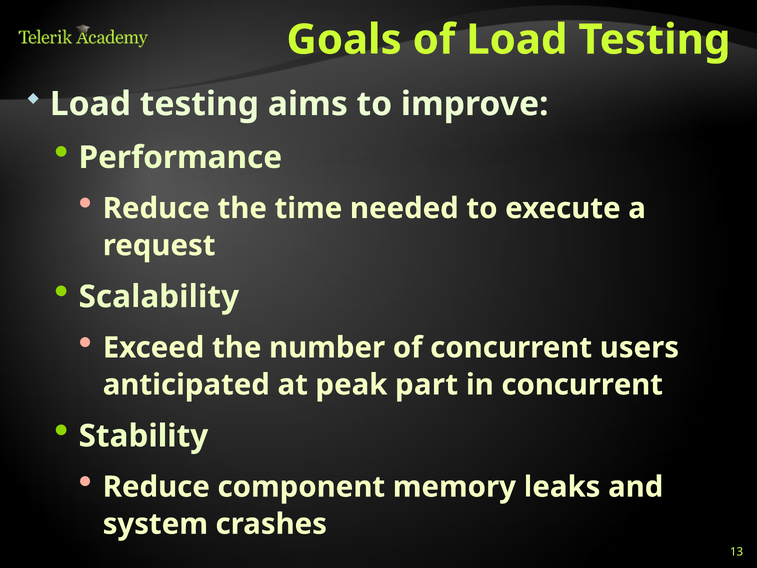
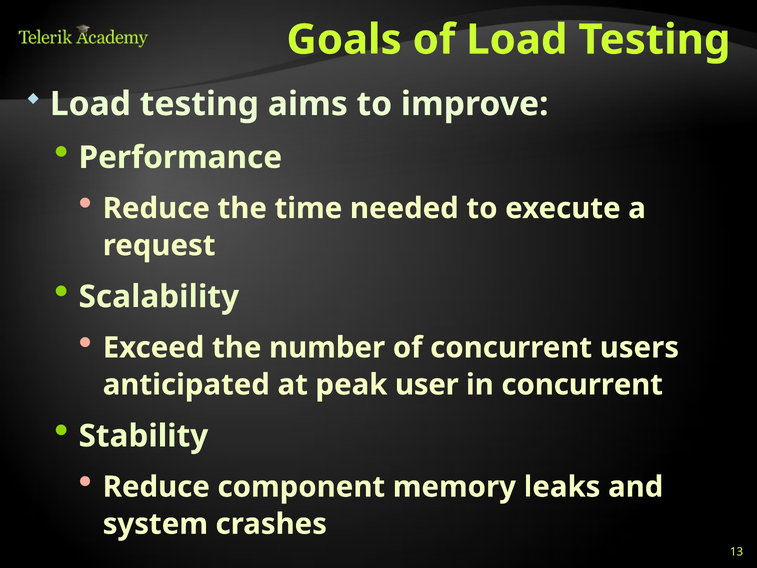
part: part -> user
